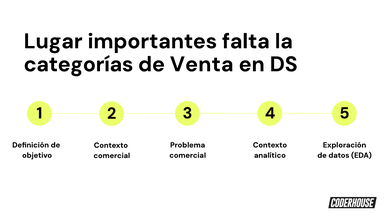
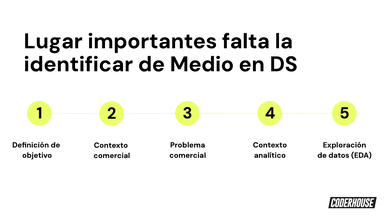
categorías: categorías -> identificar
Venta: Venta -> Medio
